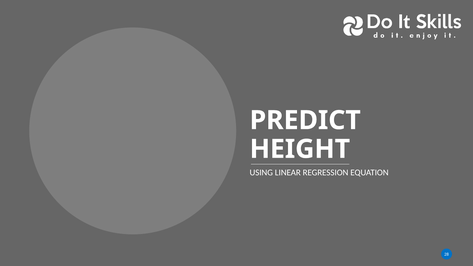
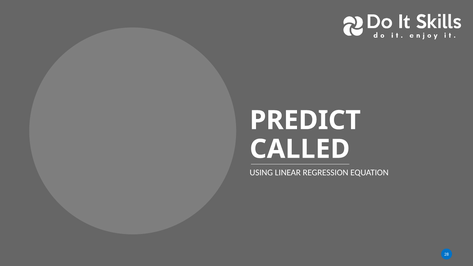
HEIGHT: HEIGHT -> CALLED
